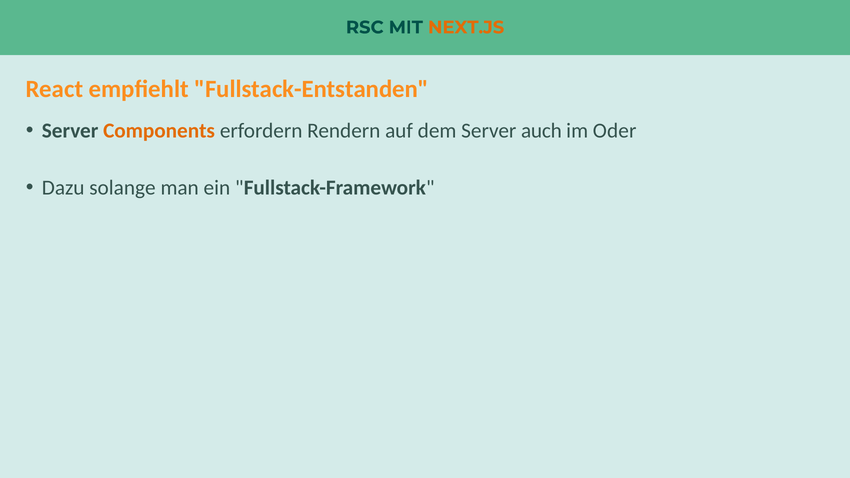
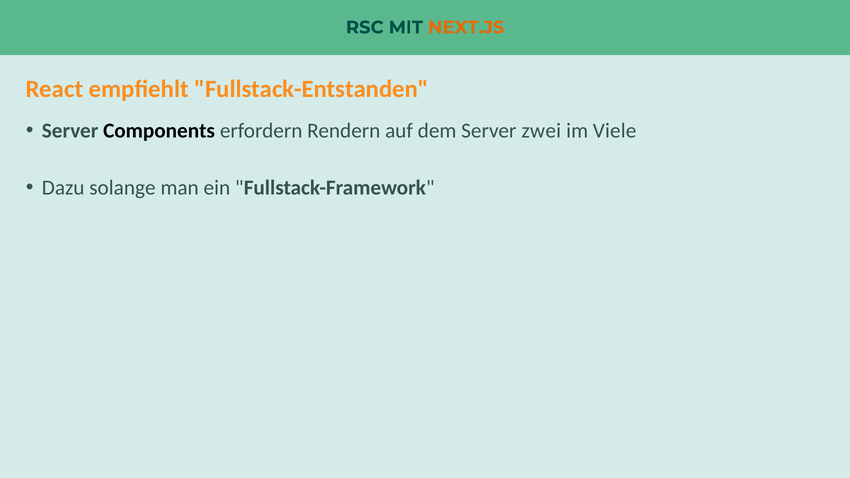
Components colour: orange -> black
auch: auch -> zwei
Oder: Oder -> Viele
